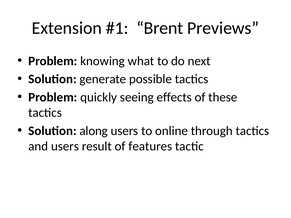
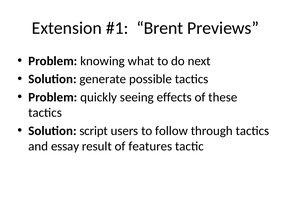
along: along -> script
online: online -> follow
and users: users -> essay
